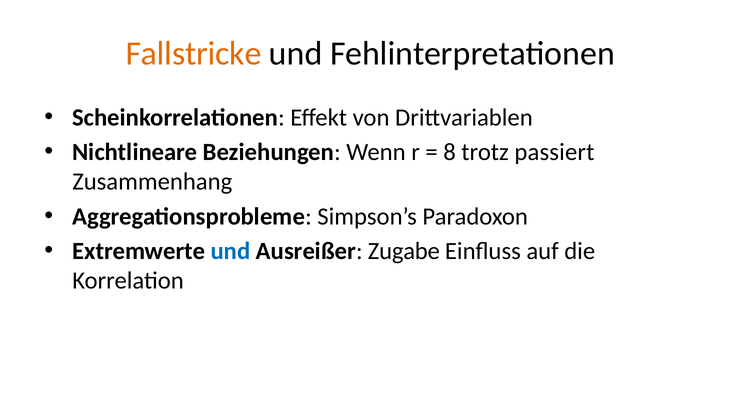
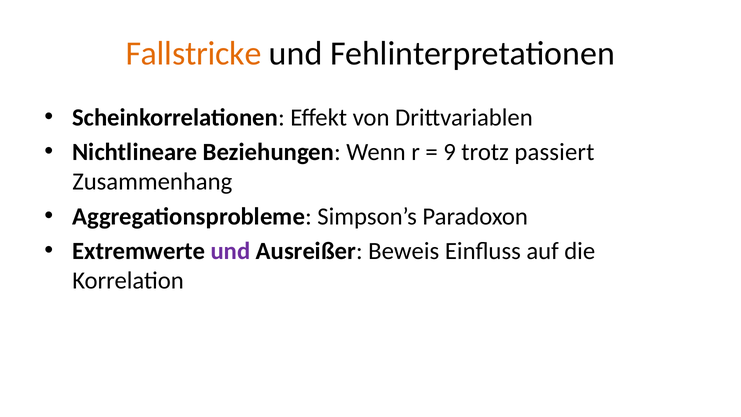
8: 8 -> 9
und at (231, 251) colour: blue -> purple
Zugabe: Zugabe -> Beweis
